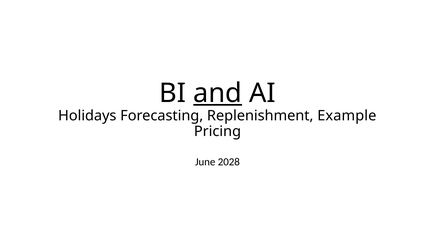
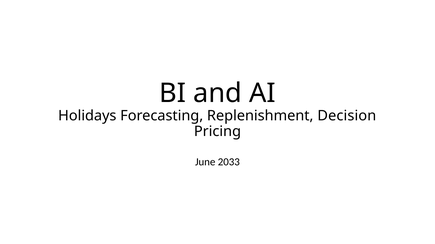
and underline: present -> none
Example: Example -> Decision
2028: 2028 -> 2033
